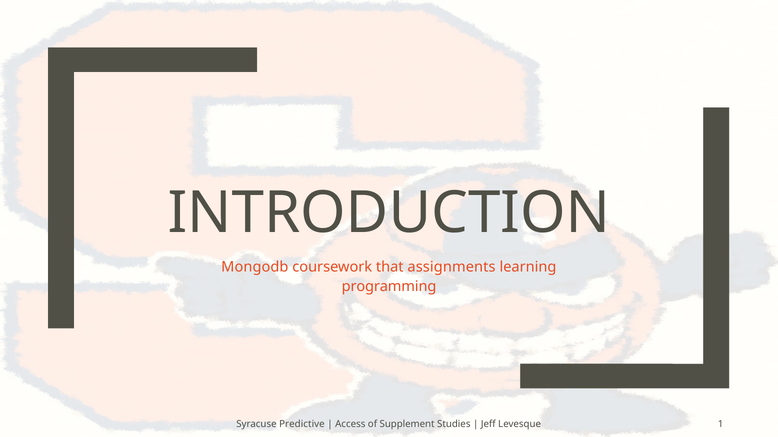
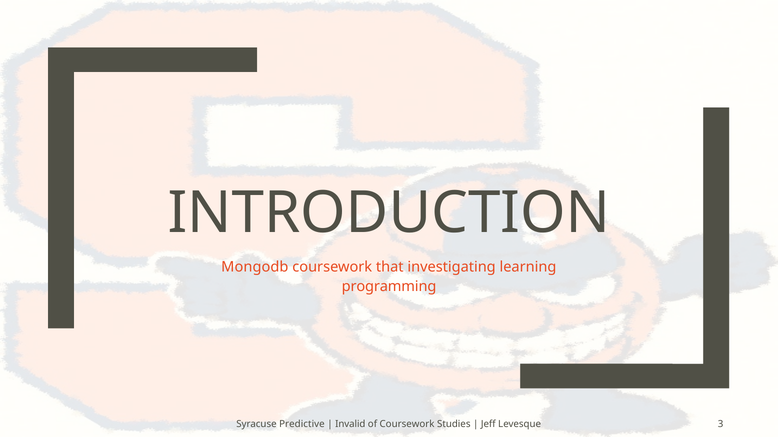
assignments: assignments -> investigating
Access: Access -> Invalid
of Supplement: Supplement -> Coursework
1: 1 -> 3
